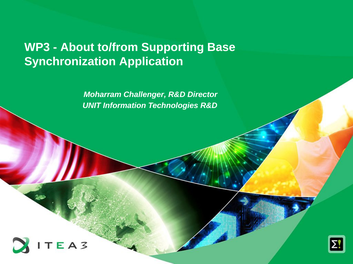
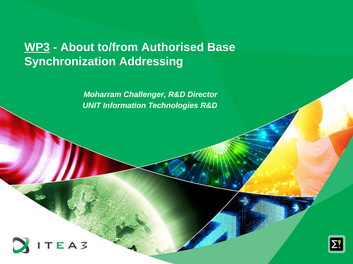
WP3 underline: none -> present
Supporting: Supporting -> Authorised
Application: Application -> Addressing
